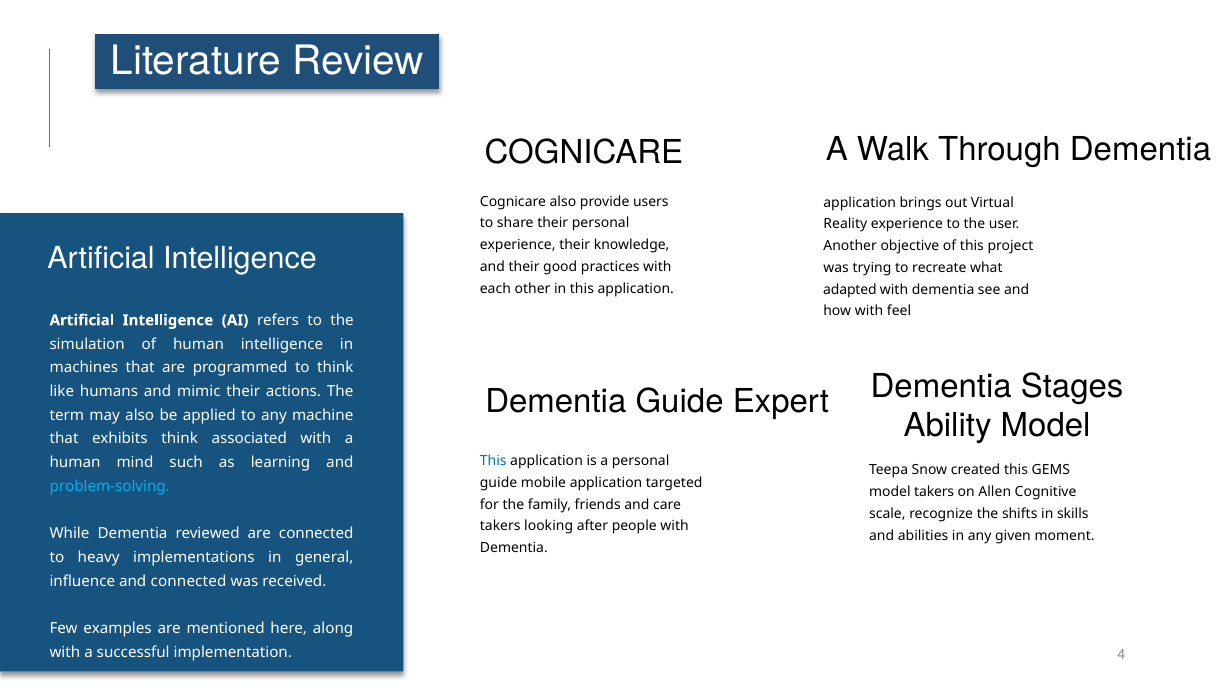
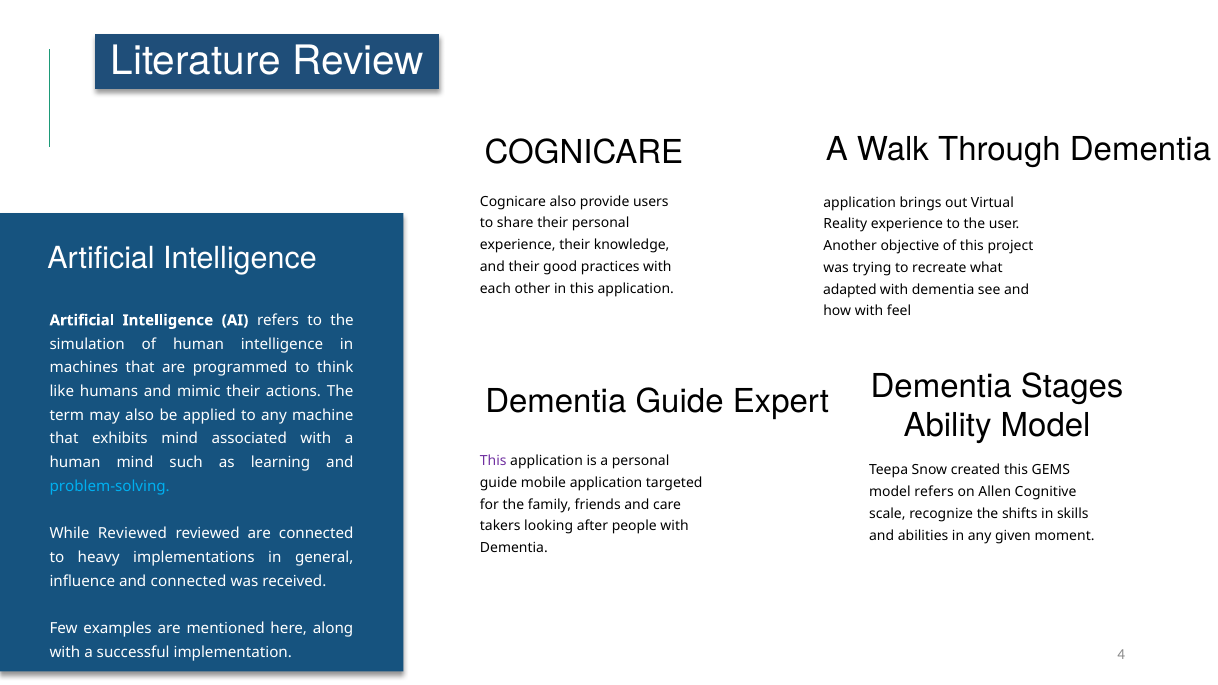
exhibits think: think -> mind
This at (493, 461) colour: blue -> purple
model takers: takers -> refers
While Dementia: Dementia -> Reviewed
